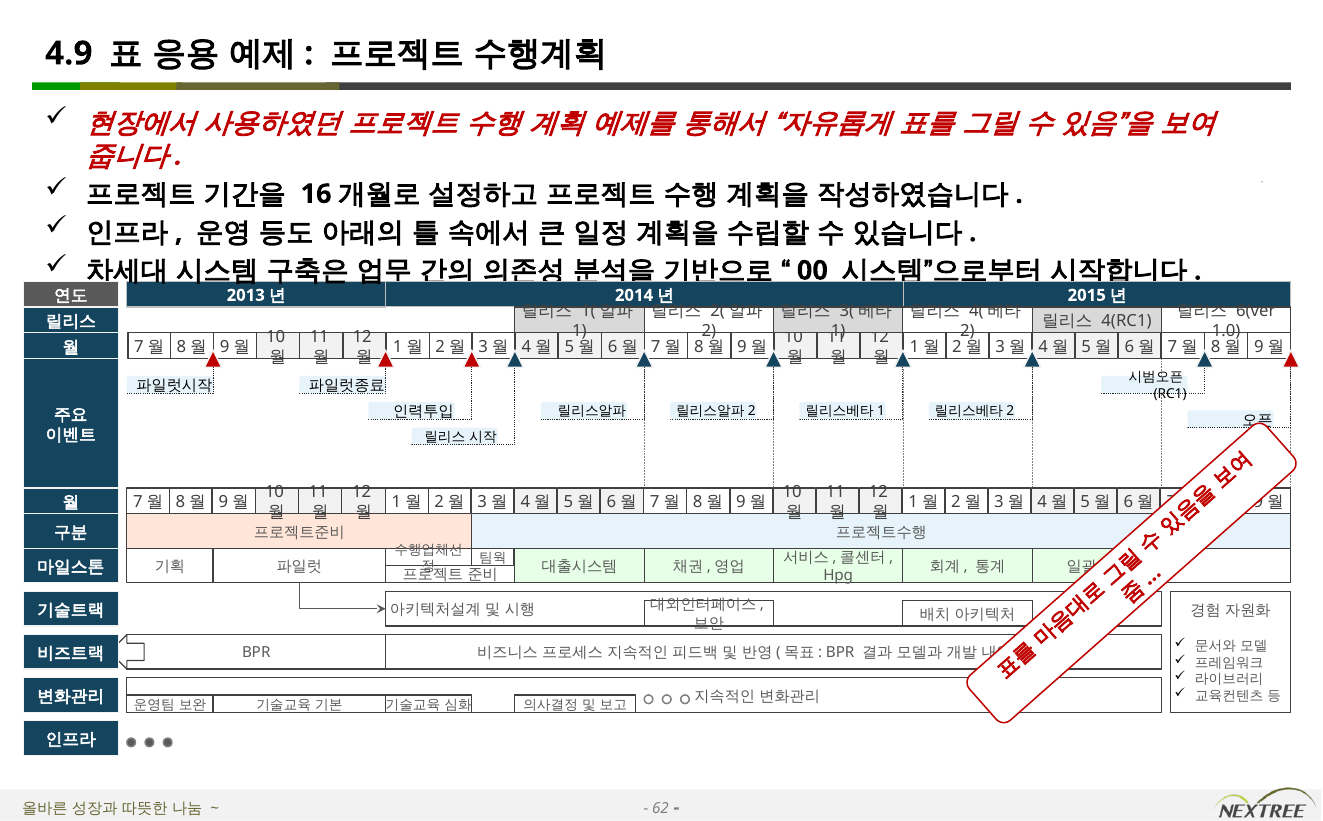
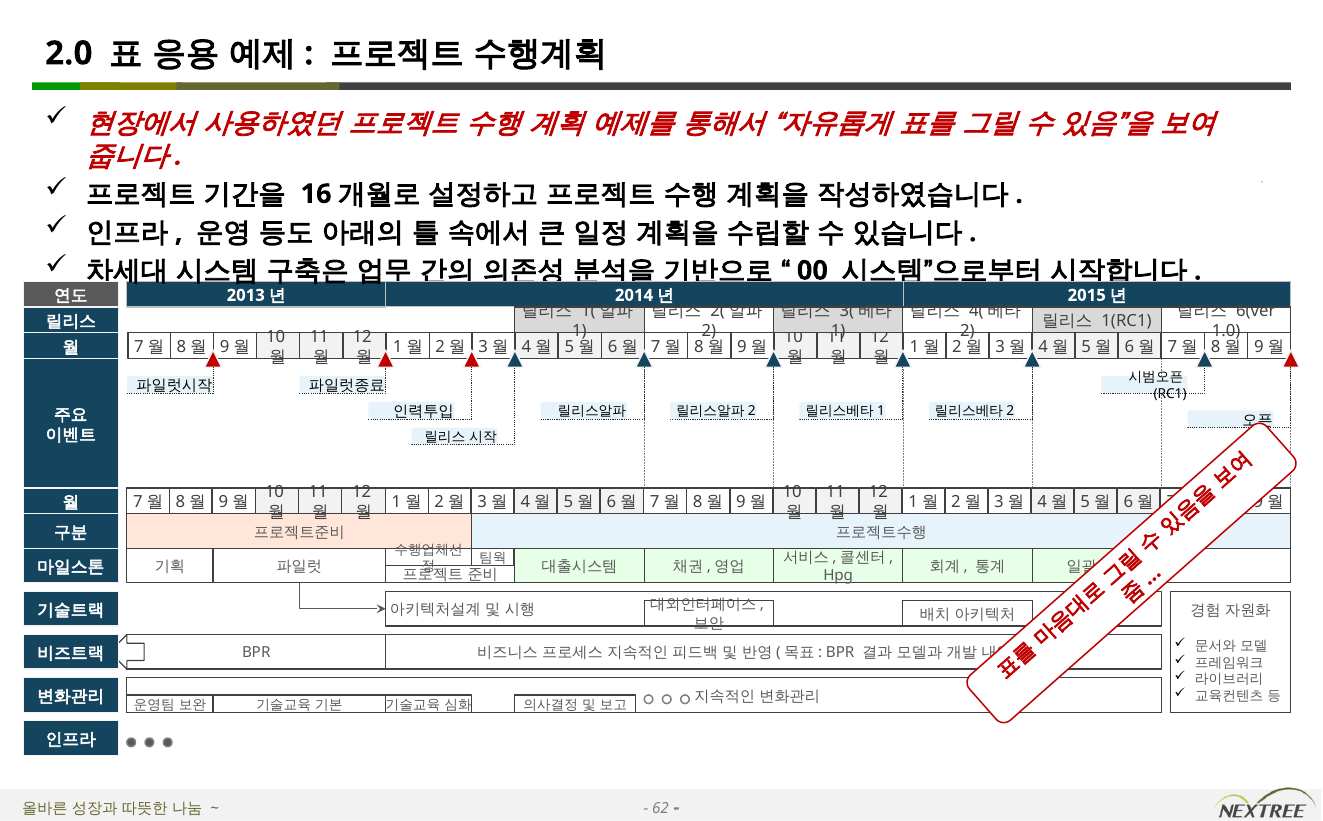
4.9: 4.9 -> 2.0
4(RC1: 4(RC1 -> 1(RC1
